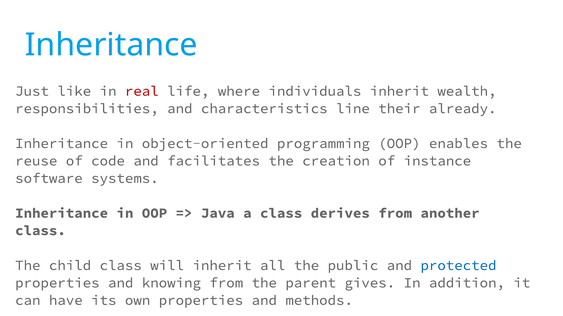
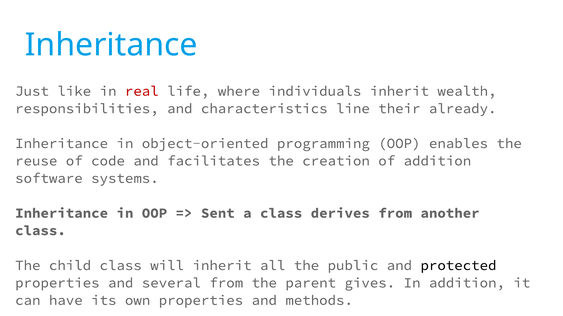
of instance: instance -> addition
Java: Java -> Sent
protected colour: blue -> black
knowing: knowing -> several
